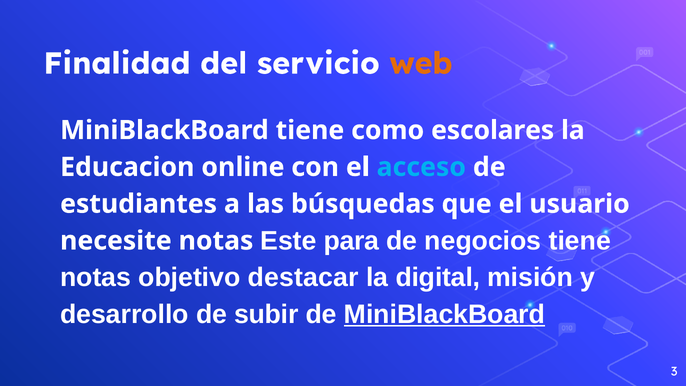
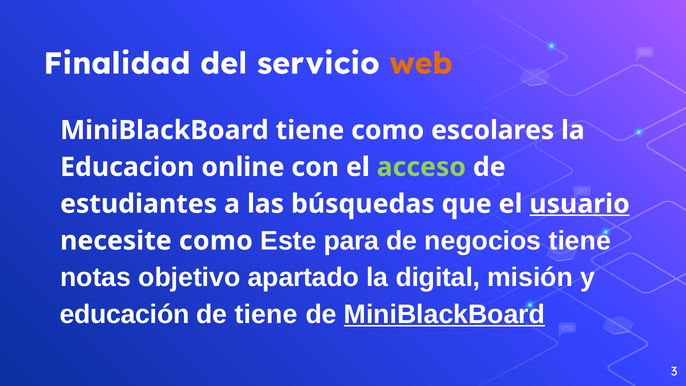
acceso colour: light blue -> light green
usuario underline: none -> present
necesite notas: notas -> como
destacar: destacar -> apartado
desarrollo: desarrollo -> educación
de subir: subir -> tiene
